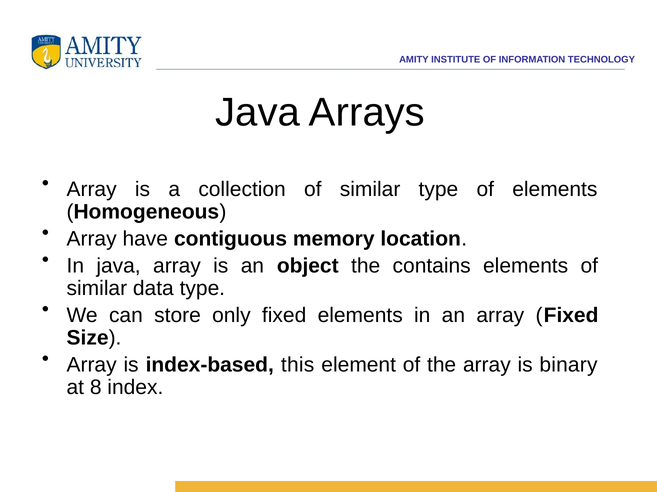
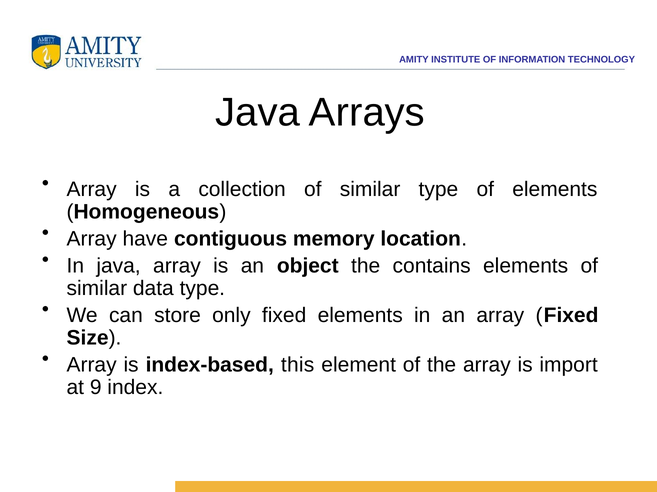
binary: binary -> import
8: 8 -> 9
